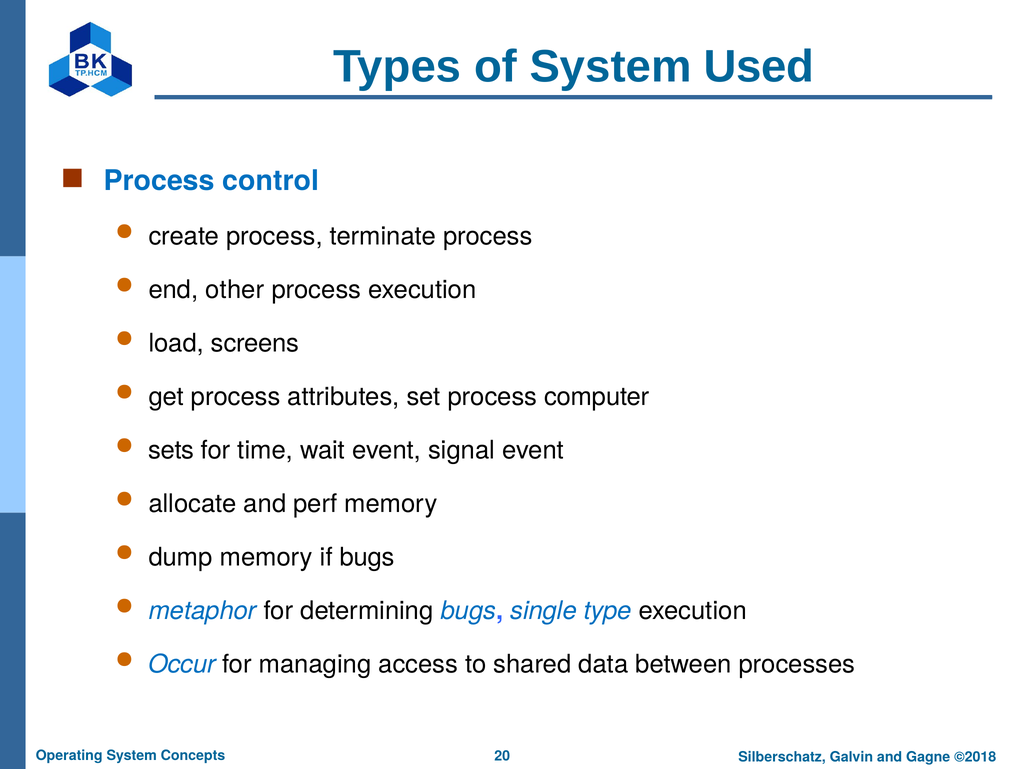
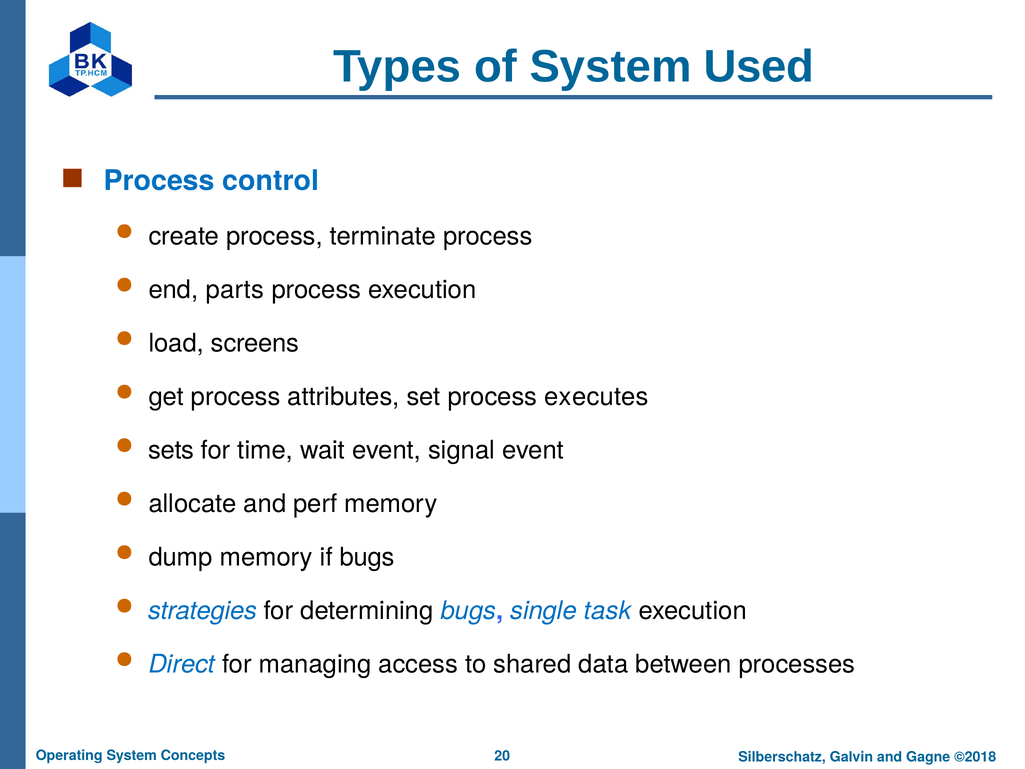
other: other -> parts
computer: computer -> executes
metaphor: metaphor -> strategies
type: type -> task
Occur: Occur -> Direct
